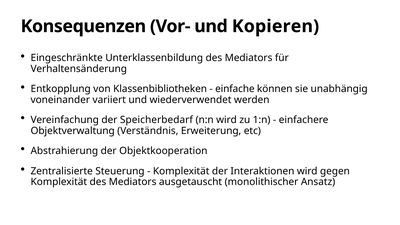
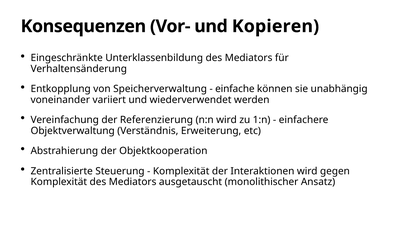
Klassenbibliotheken: Klassenbibliotheken -> Speicherverwaltung
Speicherbedarf: Speicherbedarf -> Referenzierung
